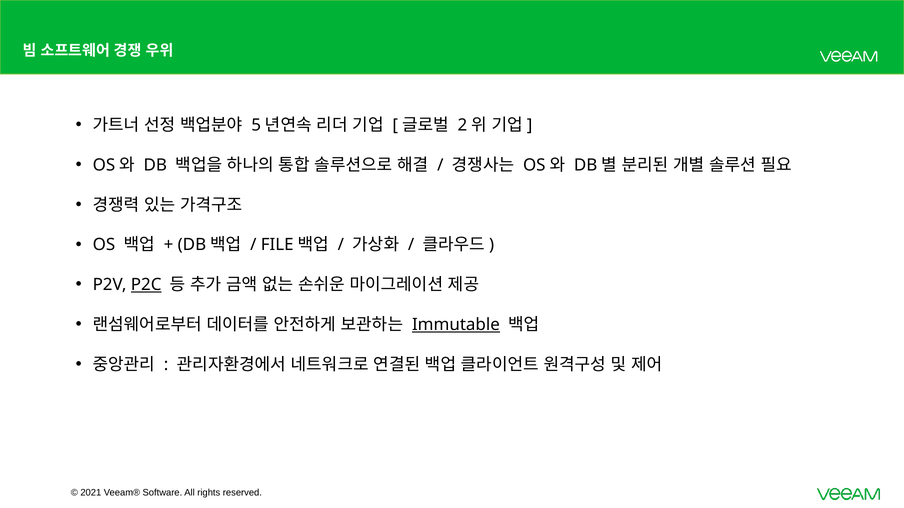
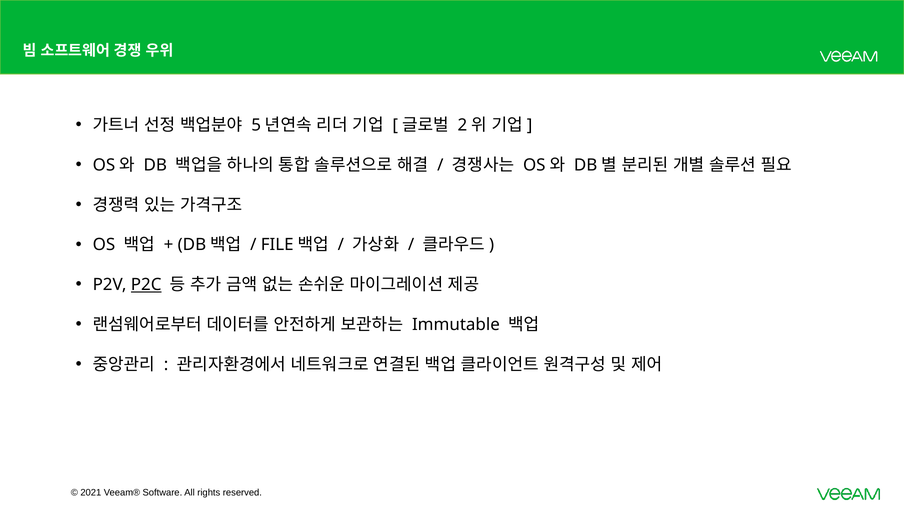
Immutable underline: present -> none
